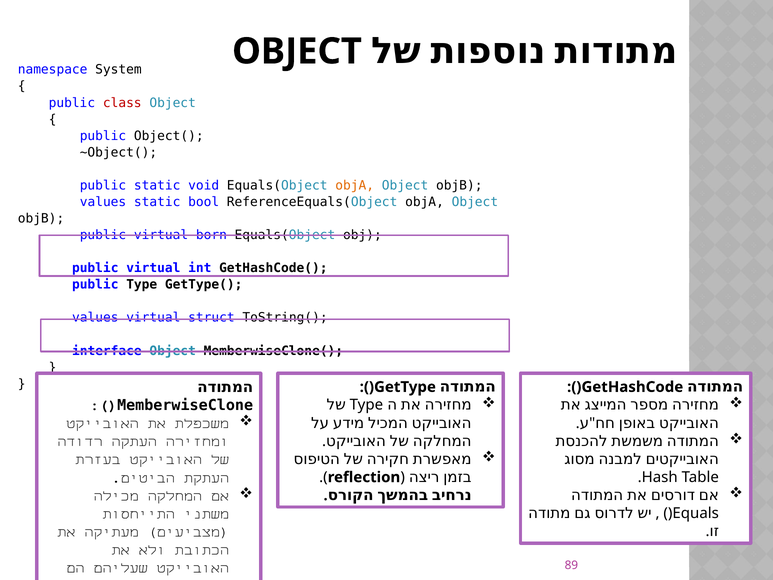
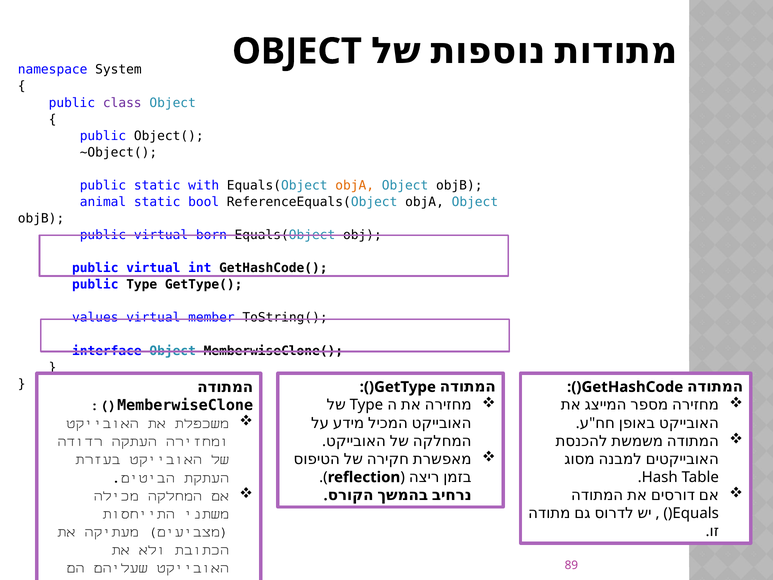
class colour: red -> purple
void: void -> with
values at (103, 202): values -> animal
struct: struct -> member
